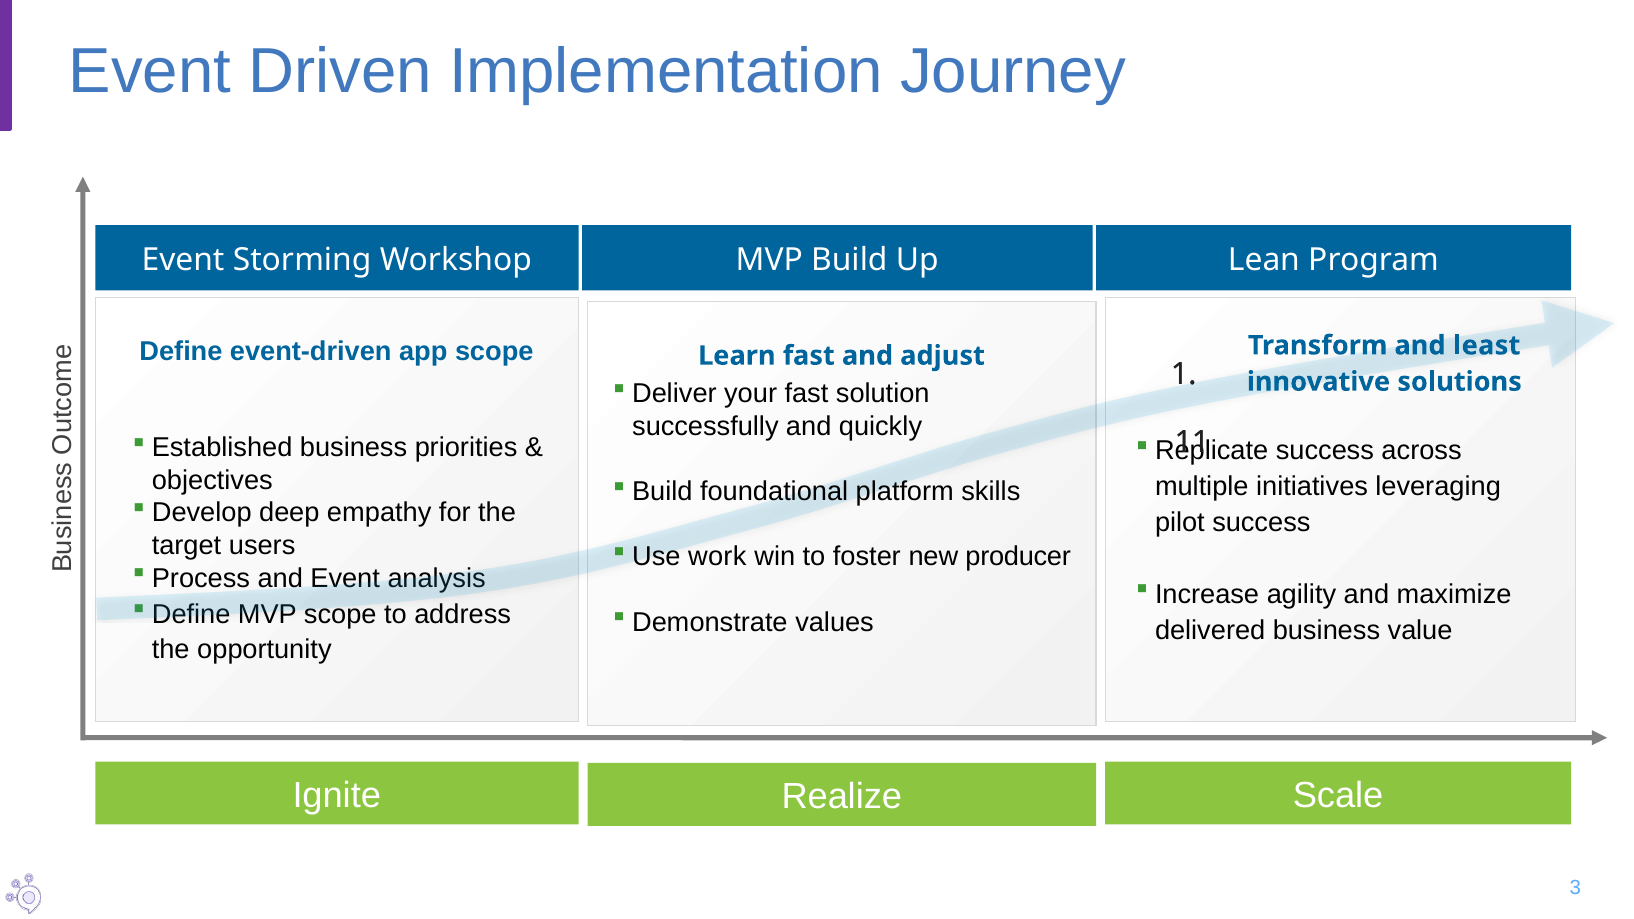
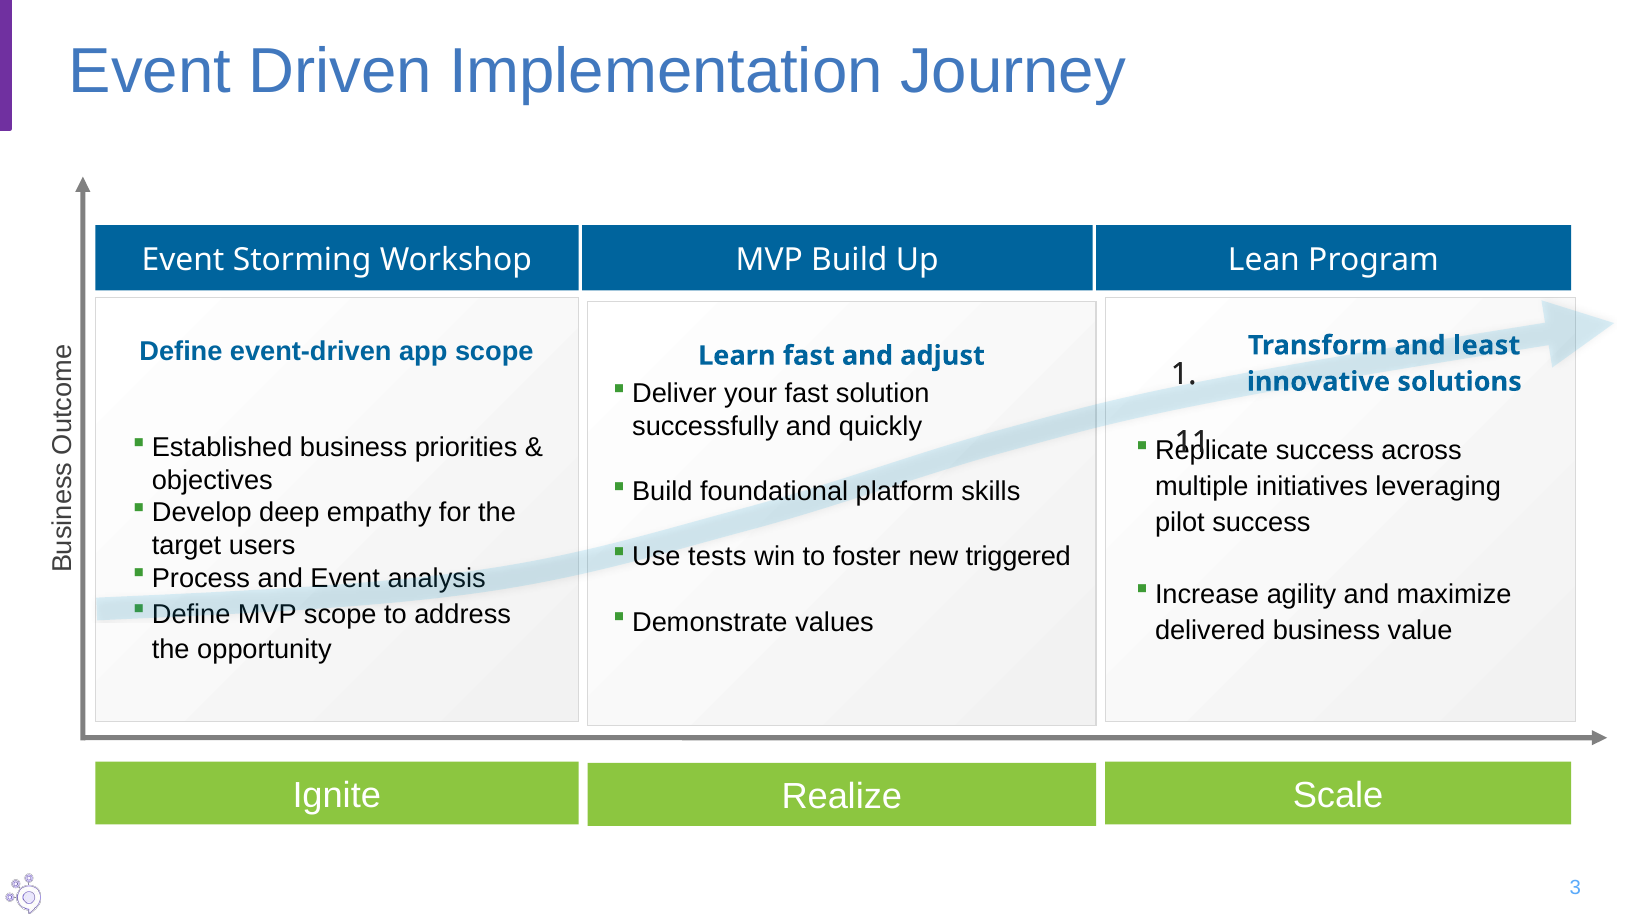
work: work -> tests
producer: producer -> triggered
